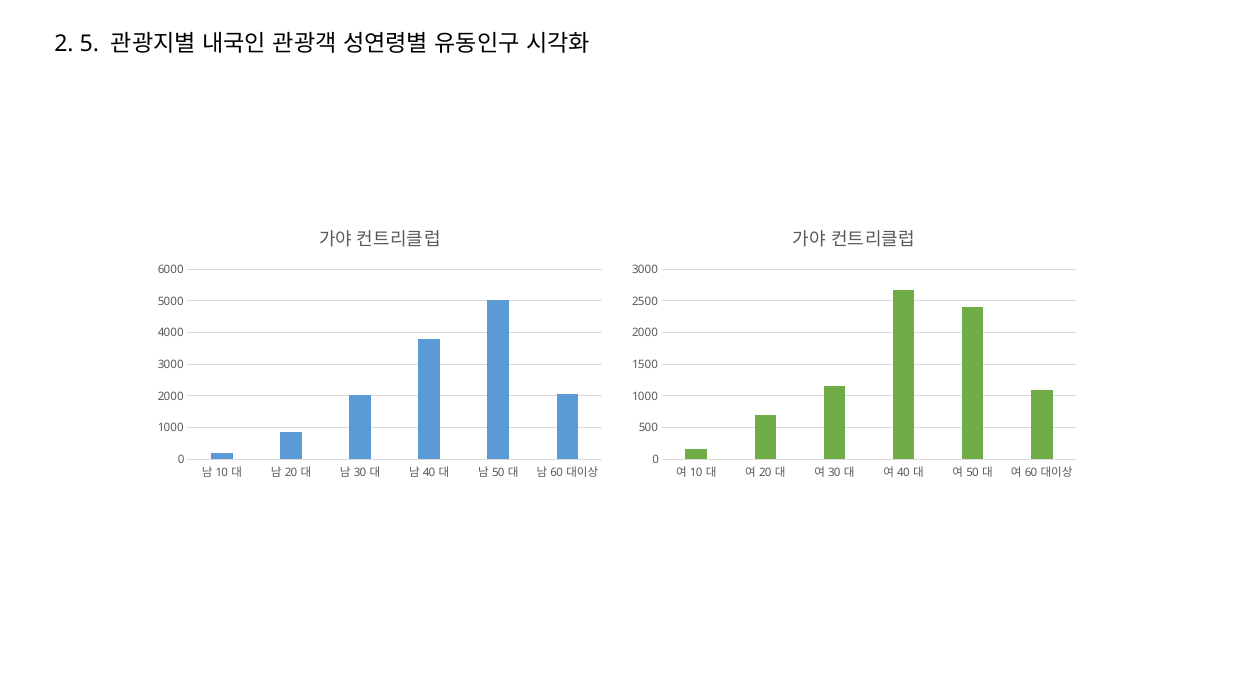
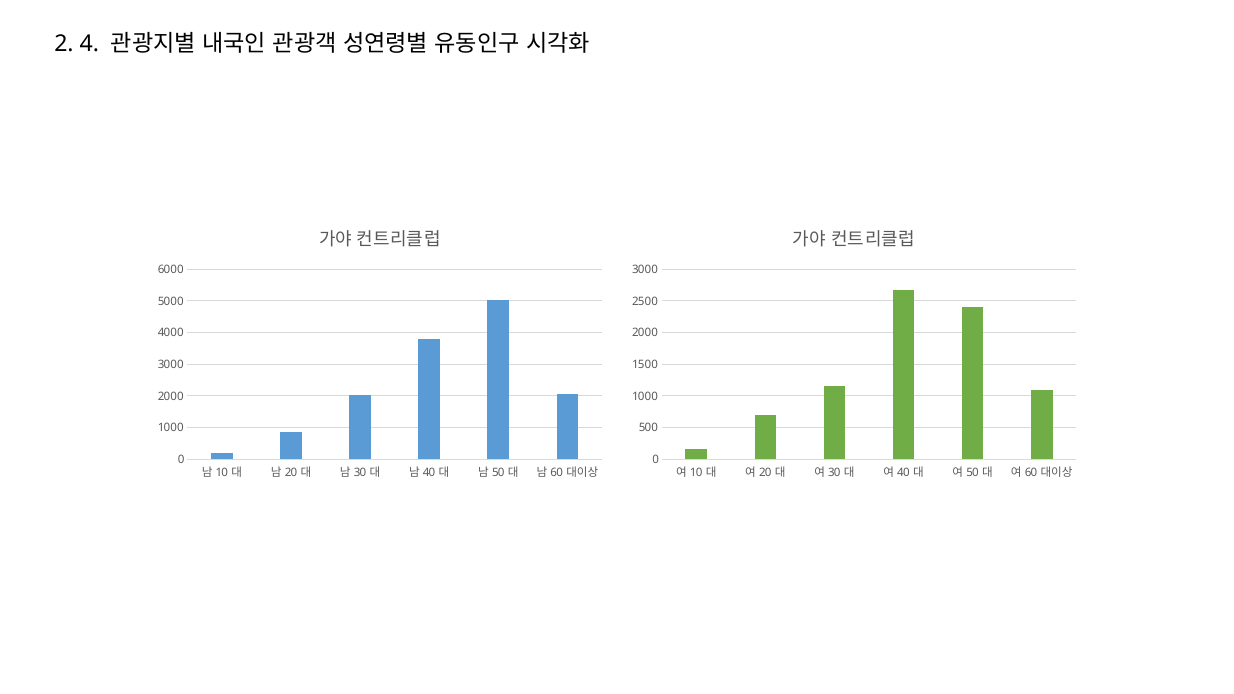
5: 5 -> 4
